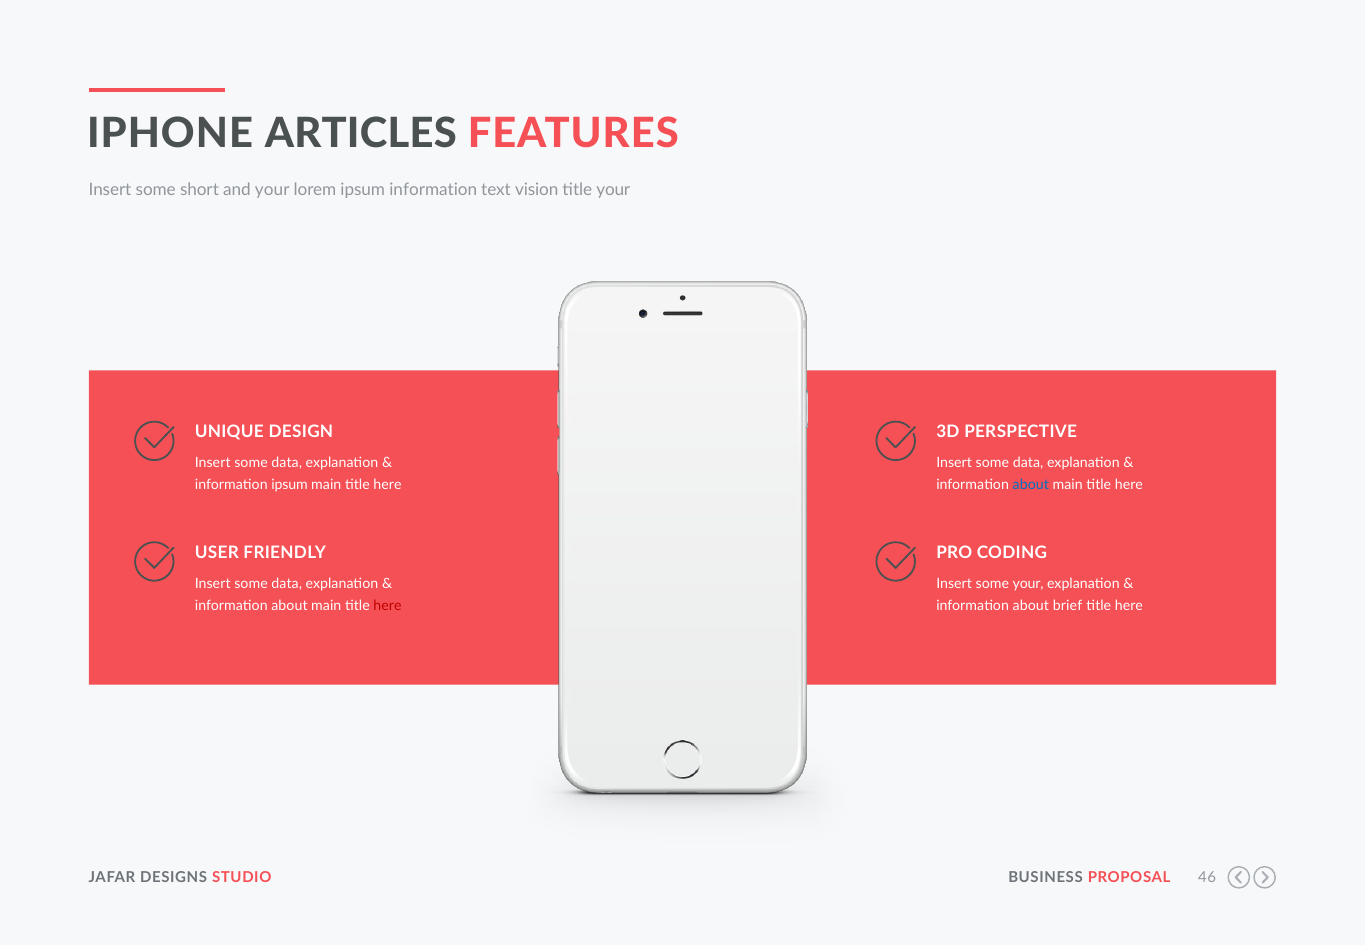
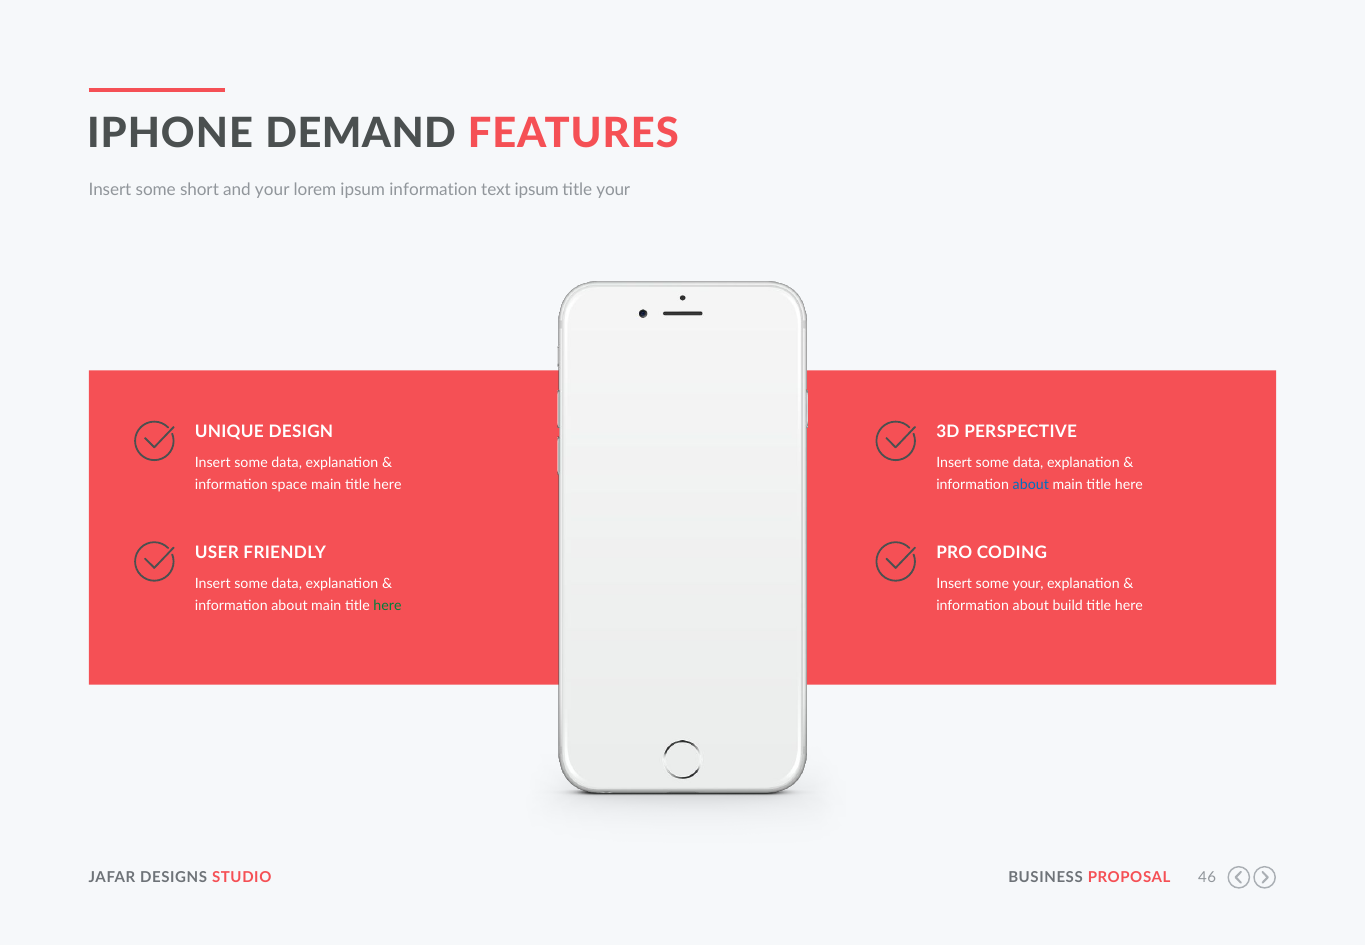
ARTICLES: ARTICLES -> DEMAND
text vision: vision -> ipsum
information ipsum: ipsum -> space
here at (387, 605) colour: red -> green
brief: brief -> build
